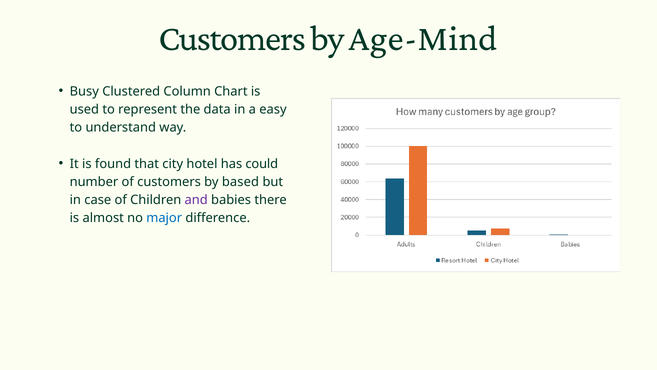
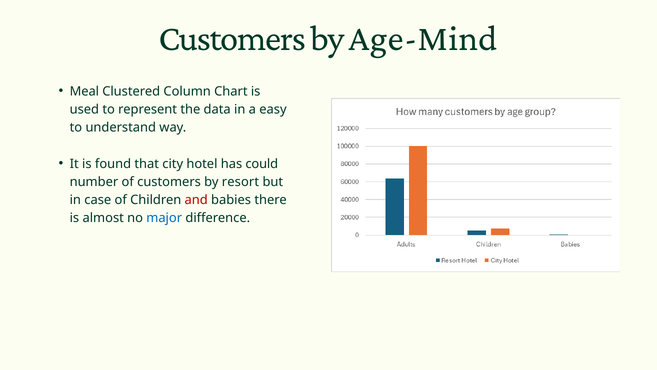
Busy: Busy -> Meal
based: based -> resort
and colour: purple -> red
